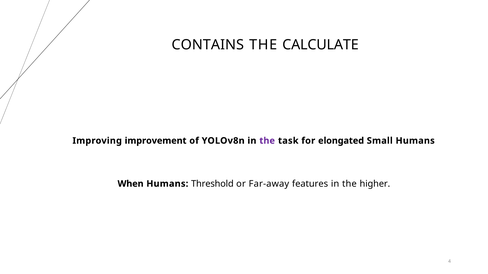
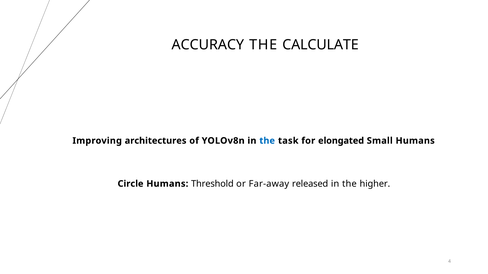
CONTAINS: CONTAINS -> ACCURACY
improvement: improvement -> architectures
the at (267, 141) colour: purple -> blue
When: When -> Circle
features: features -> released
